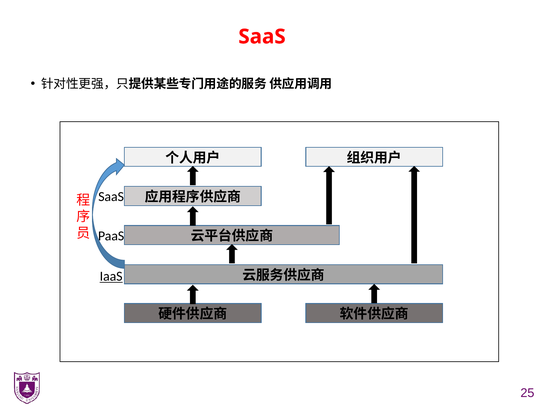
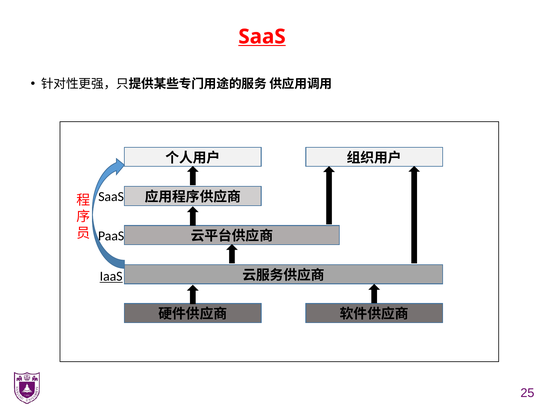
SaaS at (262, 37) underline: none -> present
